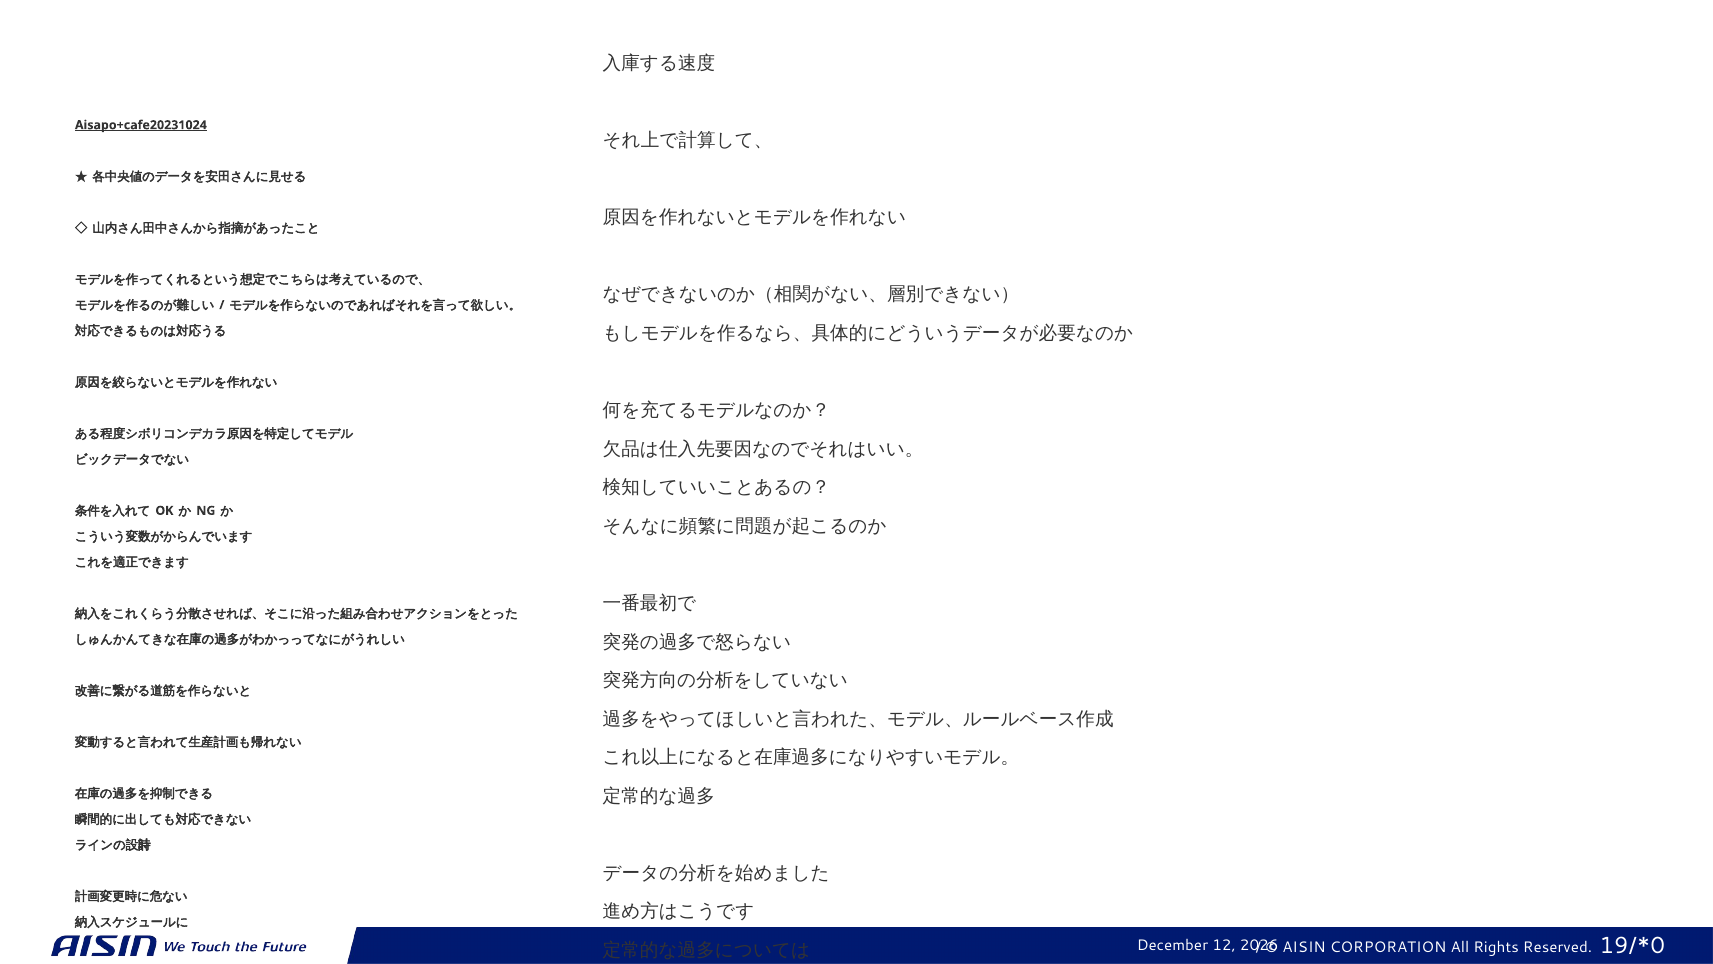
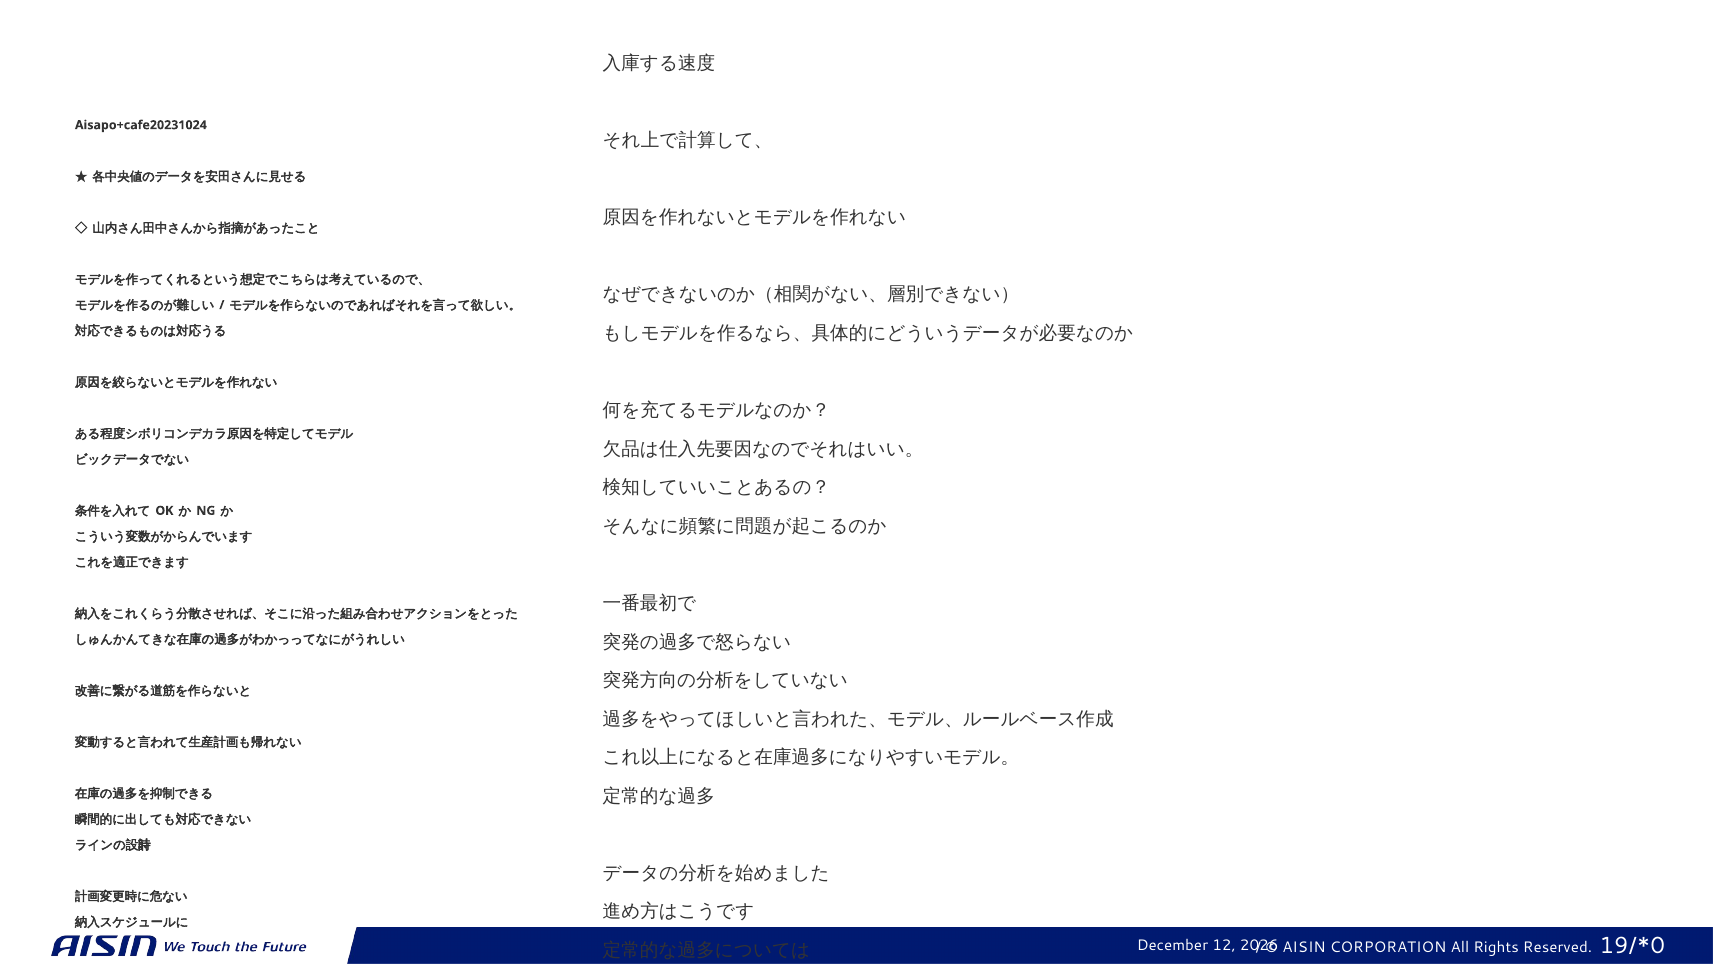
Aisapo+cafe20231024 underline: present -> none
